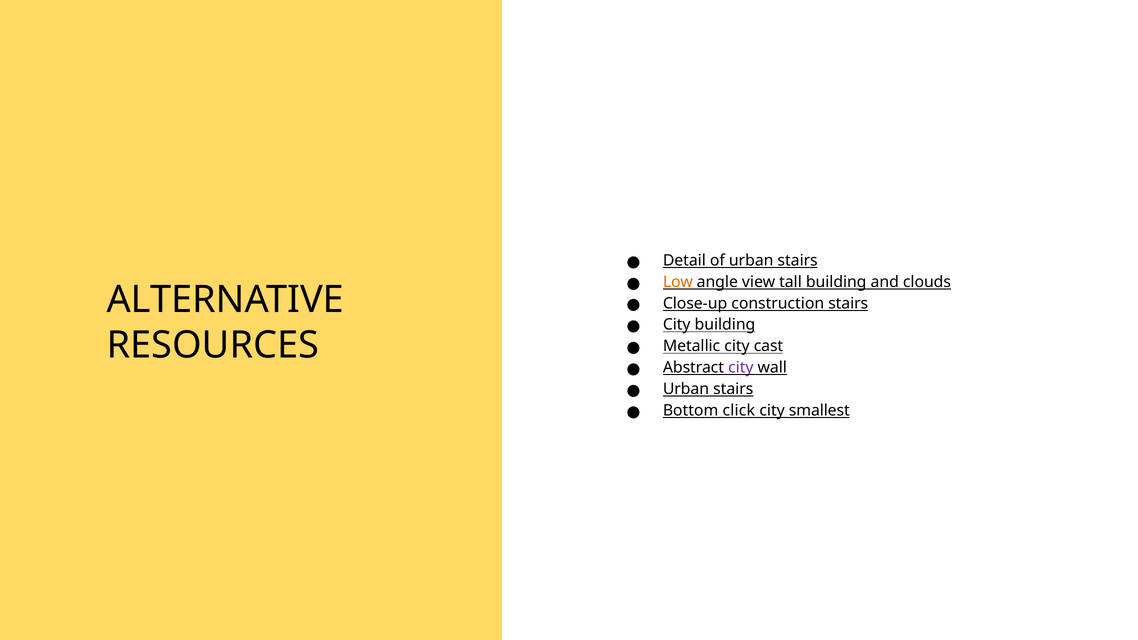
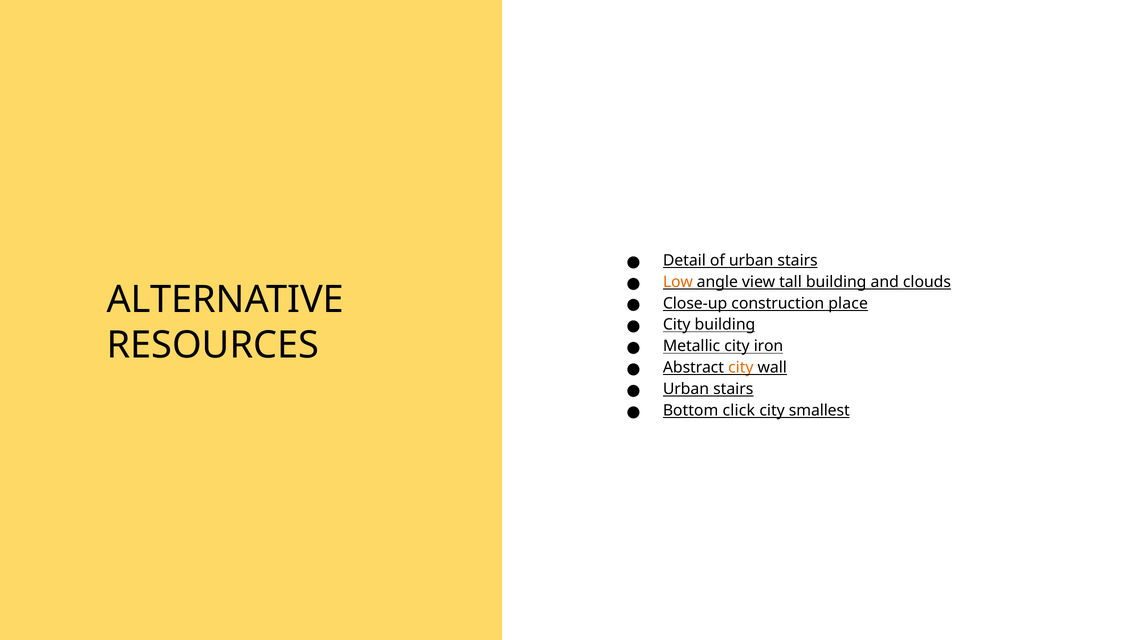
construction stairs: stairs -> place
cast: cast -> iron
city at (741, 368) colour: purple -> orange
